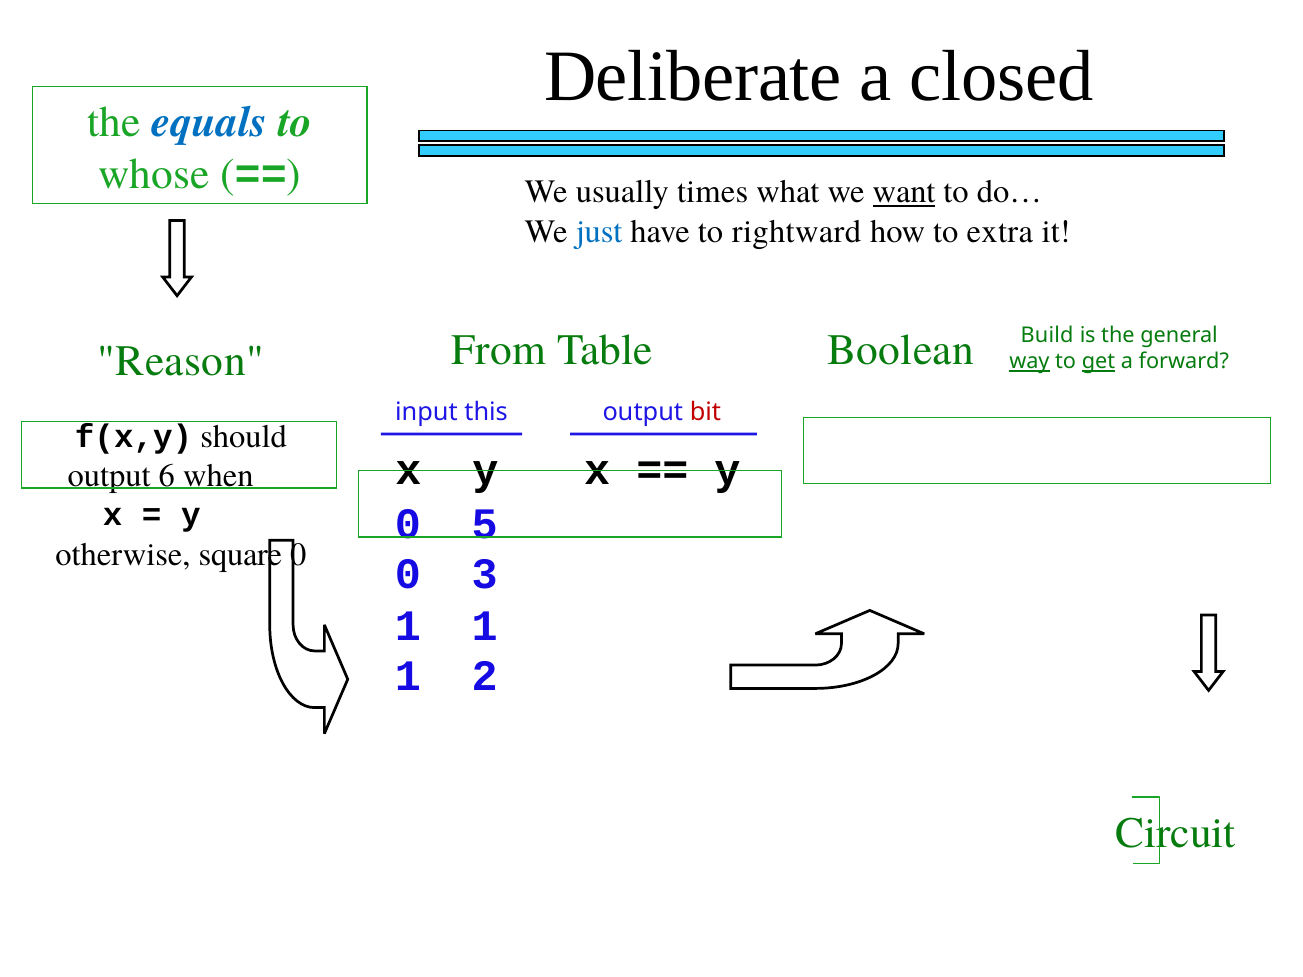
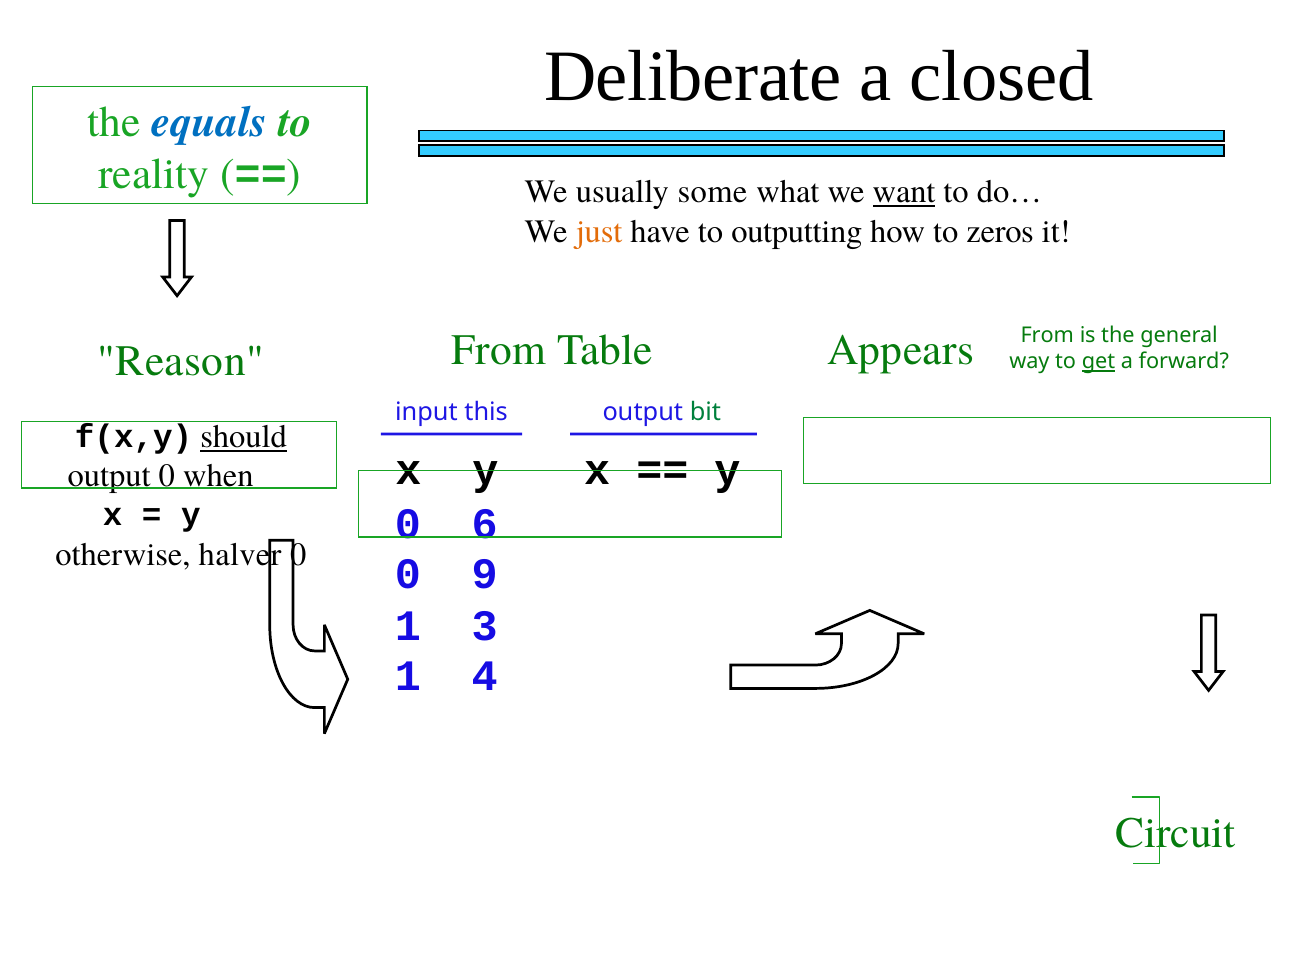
whose: whose -> reality
times: times -> some
just colour: blue -> orange
rightward: rightward -> outputting
extra: extra -> zeros
Build at (1047, 336): Build -> From
Boolean: Boolean -> Appears
way underline: present -> none
bit colour: red -> green
should underline: none -> present
output 6: 6 -> 0
5: 5 -> 6
square: square -> halver
3: 3 -> 9
1 at (485, 626): 1 -> 3
2: 2 -> 4
